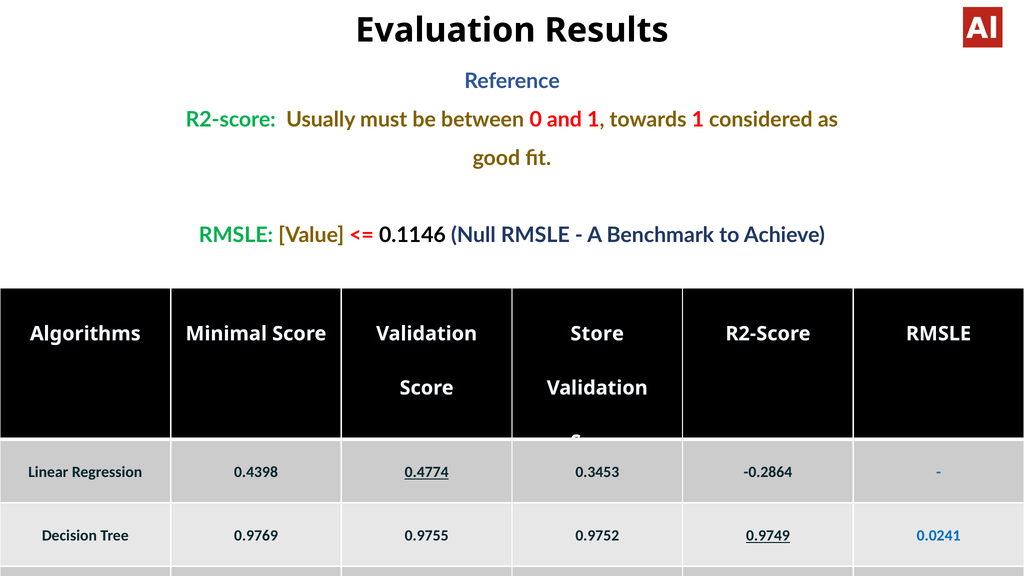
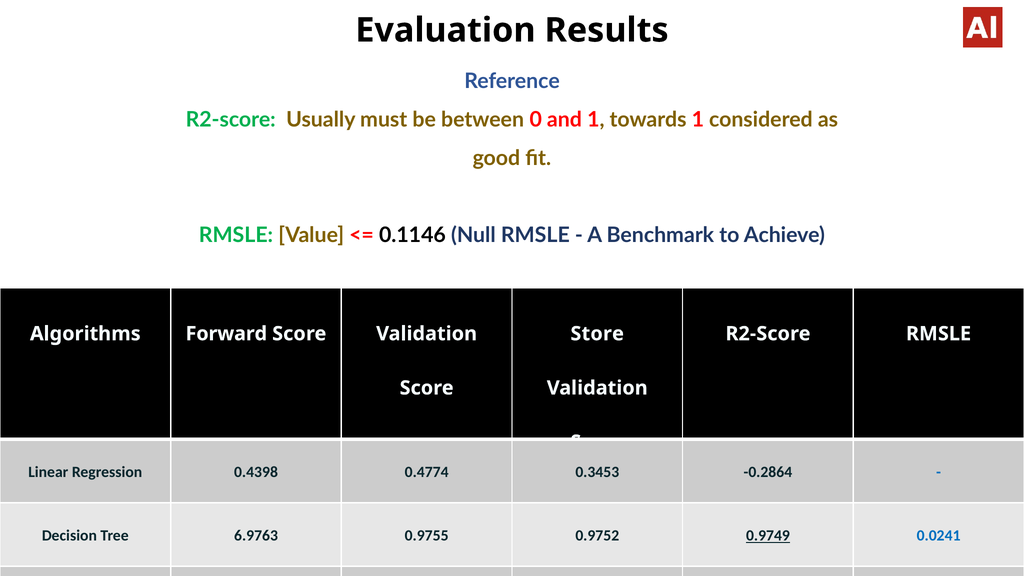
Minimal: Minimal -> Forward
0.4774 underline: present -> none
0.9769: 0.9769 -> 6.9763
